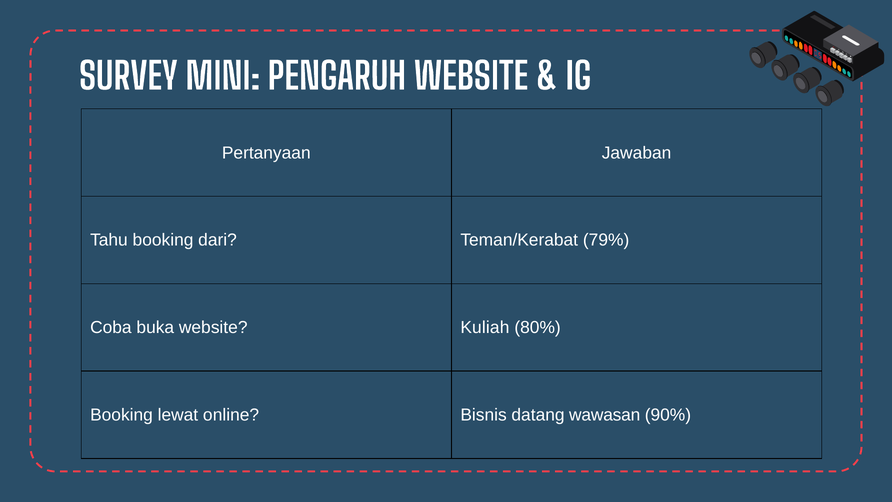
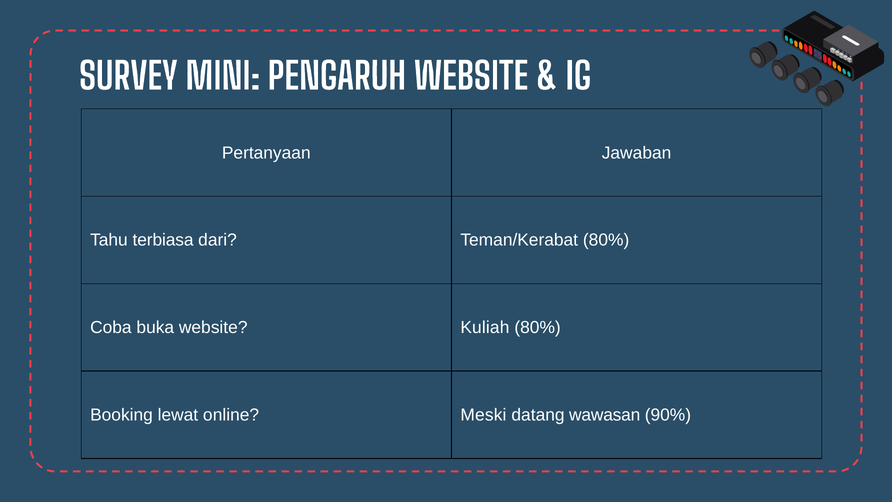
Tahu booking: booking -> terbiasa
Teman/Kerabat 79%: 79% -> 80%
Bisnis: Bisnis -> Meski
